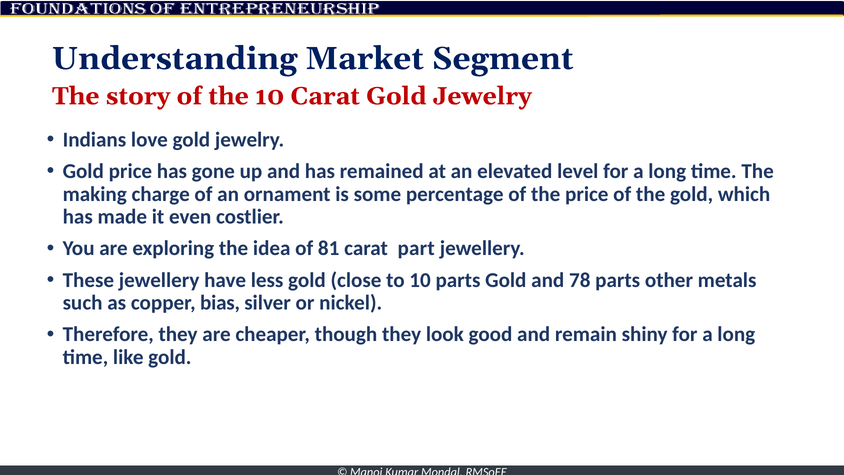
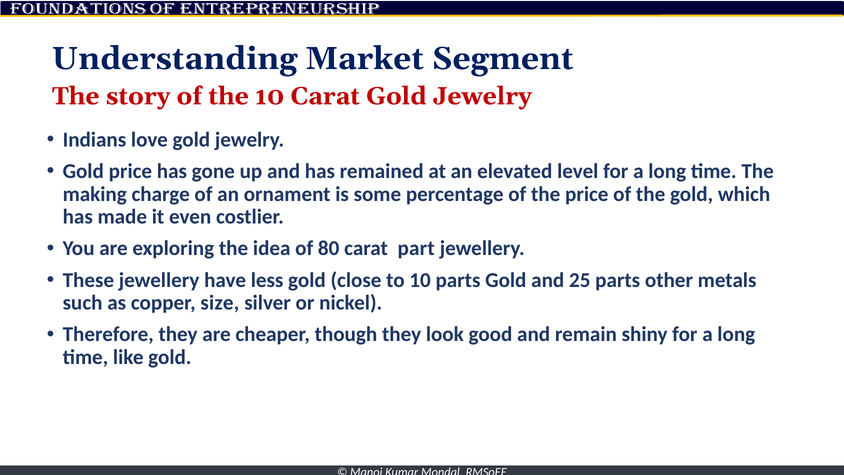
81: 81 -> 80
78: 78 -> 25
bias: bias -> size
